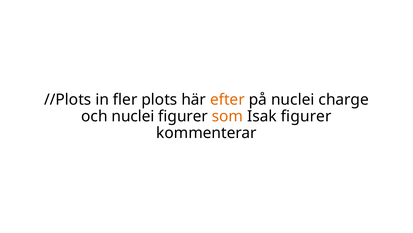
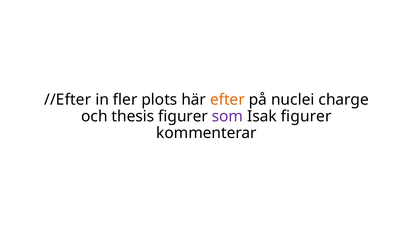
//Plots: //Plots -> //Efter
och nuclei: nuclei -> thesis
som colour: orange -> purple
